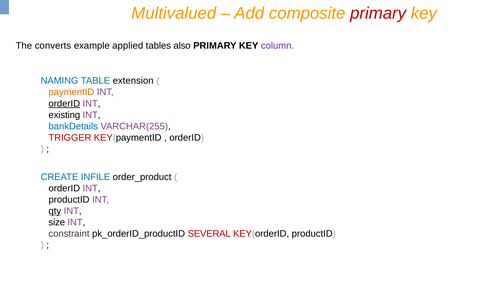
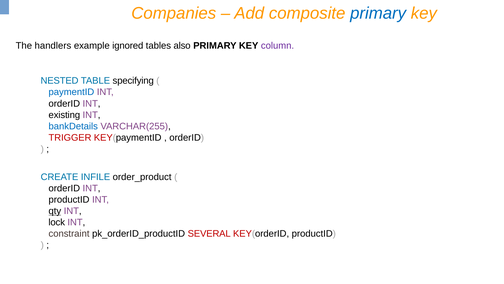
Multivalued: Multivalued -> Companies
primary at (378, 13) colour: red -> blue
converts: converts -> handlers
applied: applied -> ignored
NAMING: NAMING -> NESTED
extension: extension -> specifying
paymentID colour: orange -> blue
orderID at (64, 103) underline: present -> none
size: size -> lock
